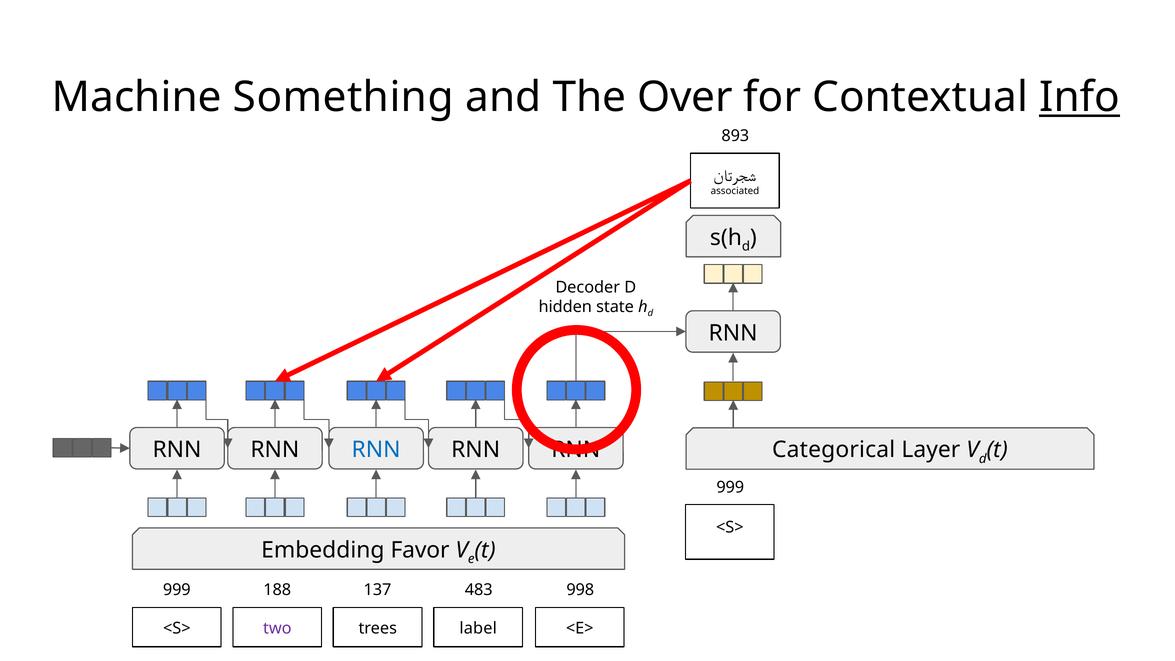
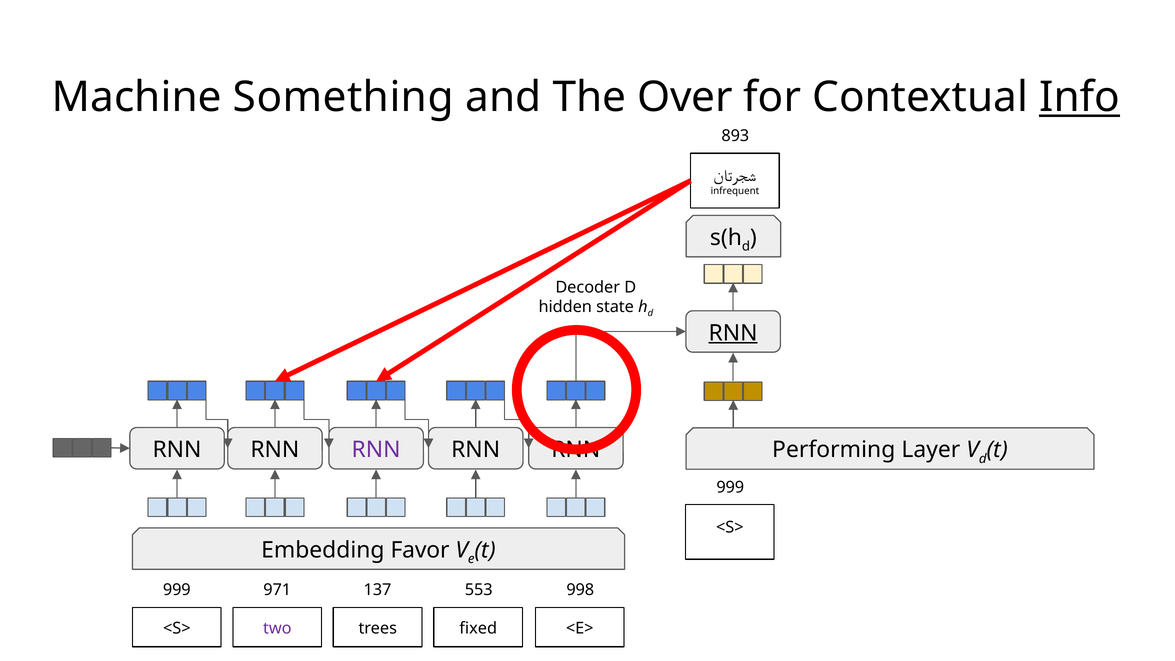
associated: associated -> infrequent
RNN at (733, 333) underline: none -> present
RNN at (376, 450) colour: blue -> purple
Categorical: Categorical -> Performing
188: 188 -> 971
483: 483 -> 553
label: label -> fixed
